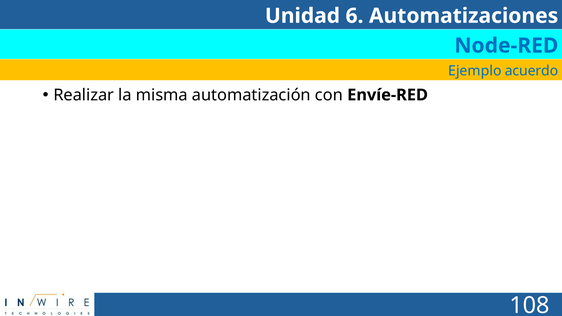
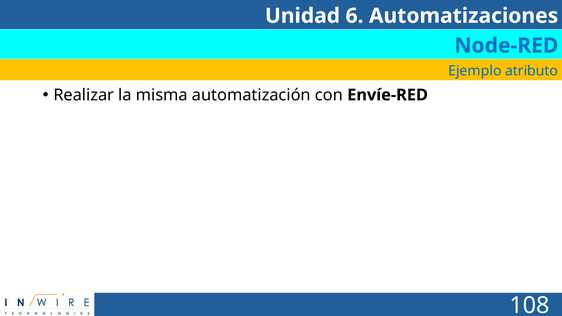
acuerdo: acuerdo -> atributo
